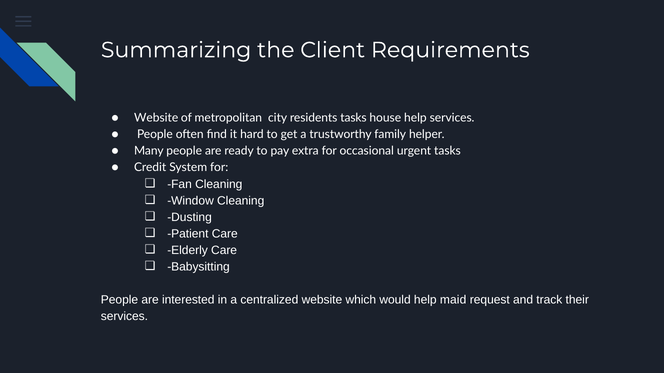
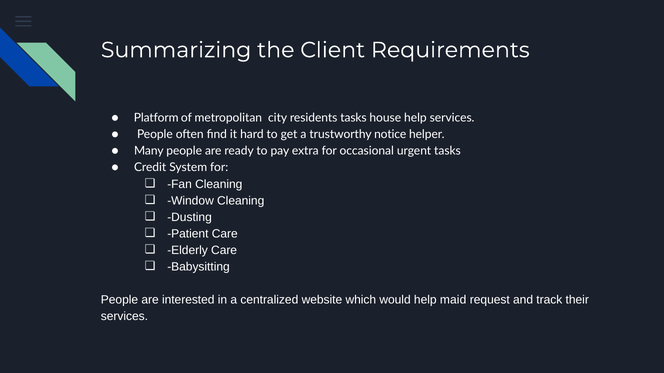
Website at (156, 118): Website -> Platform
family: family -> notice
